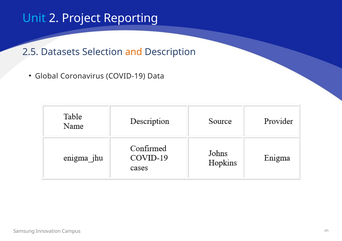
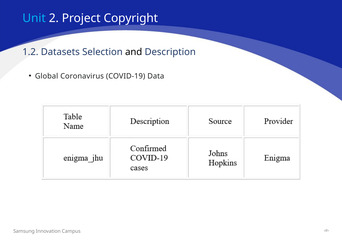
Reporting: Reporting -> Copyright
2.5: 2.5 -> 1.2
and colour: orange -> black
